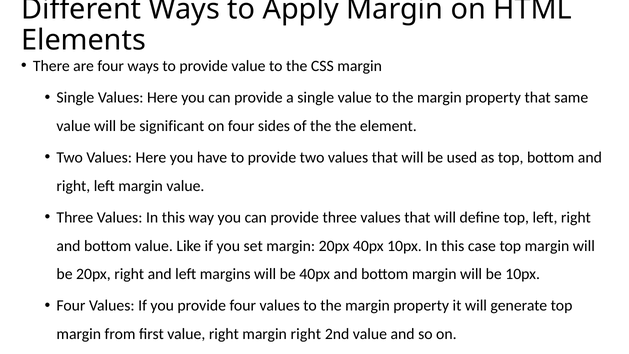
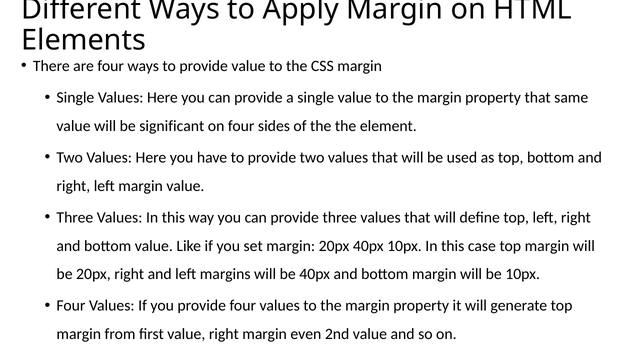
margin right: right -> even
